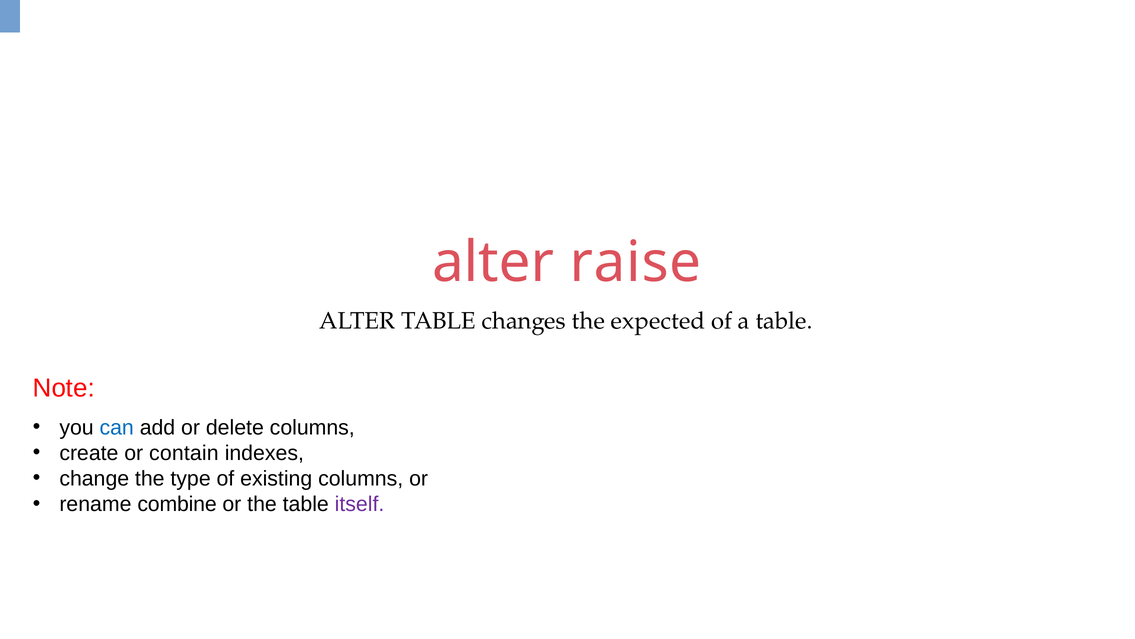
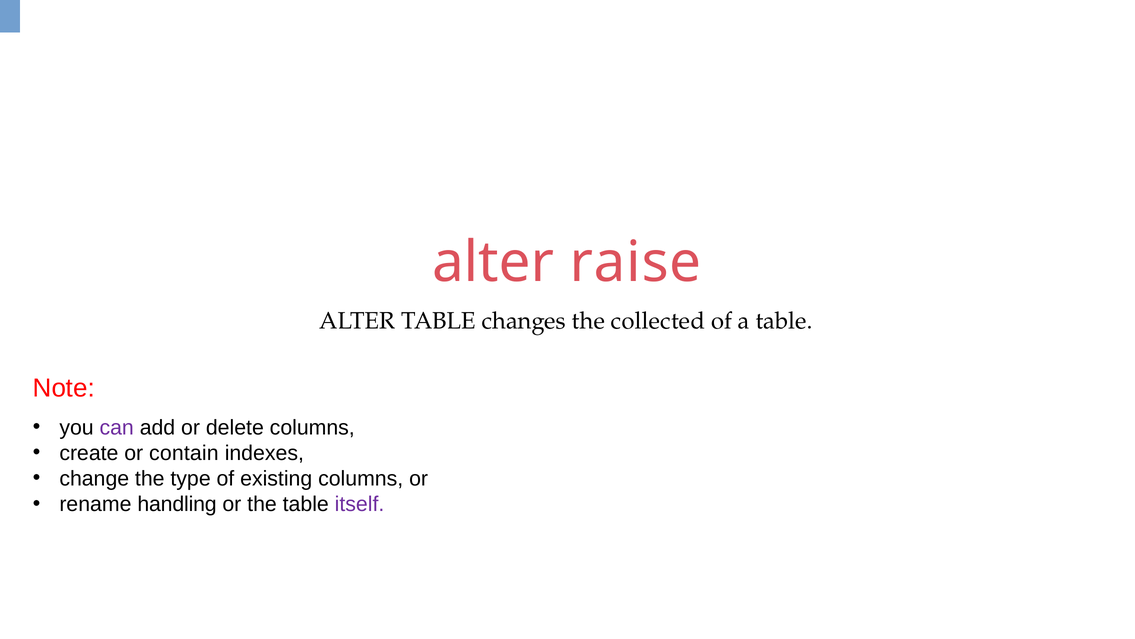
expected: expected -> collected
can colour: blue -> purple
combine: combine -> handling
